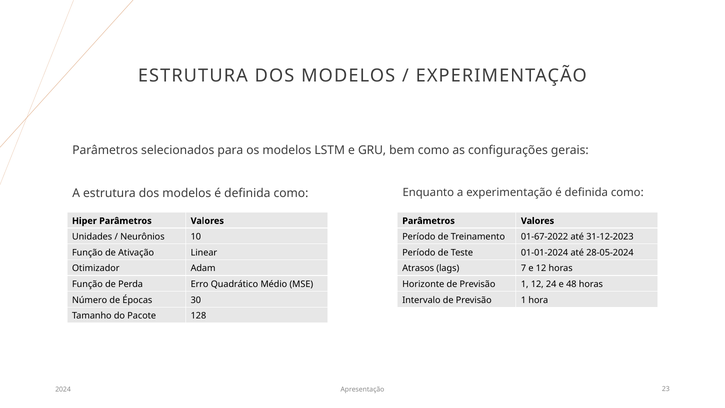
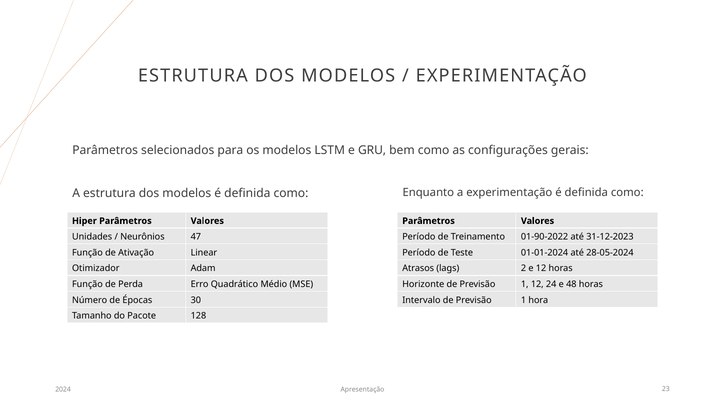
10: 10 -> 47
01-67-2022: 01-67-2022 -> 01-90-2022
7: 7 -> 2
